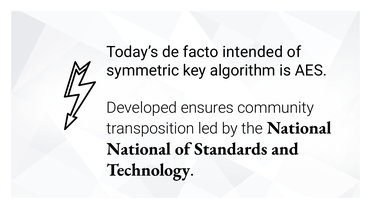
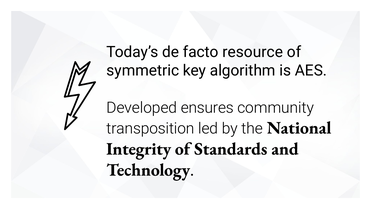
intended: intended -> resource
National at (139, 149): National -> Integrity
